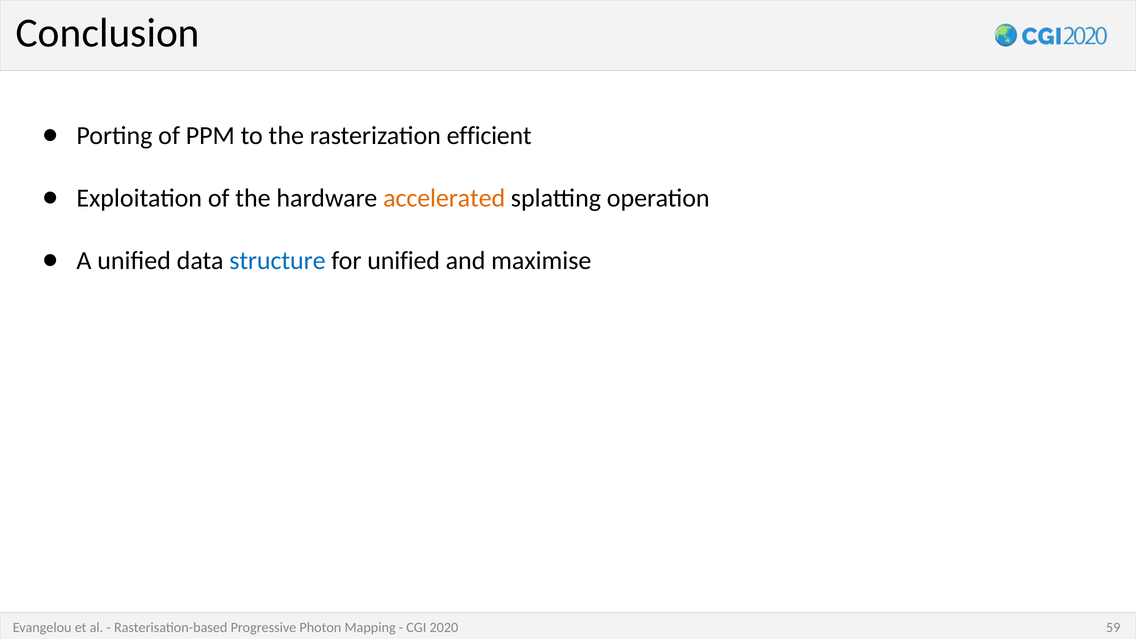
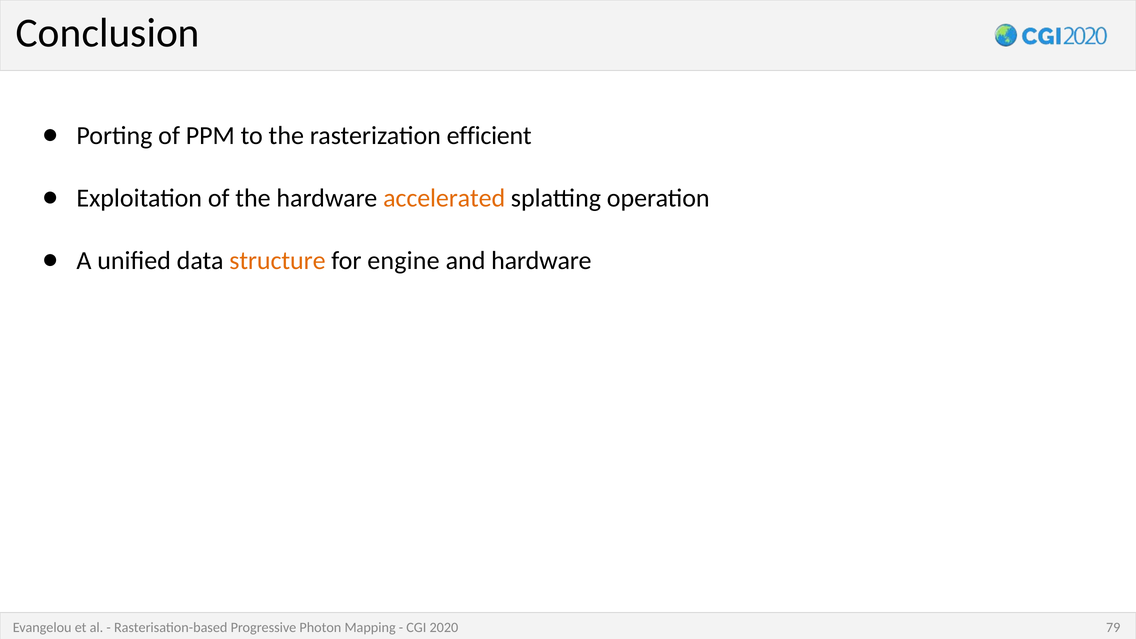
structure colour: blue -> orange
for unified: unified -> engine
and maximise: maximise -> hardware
59: 59 -> 79
